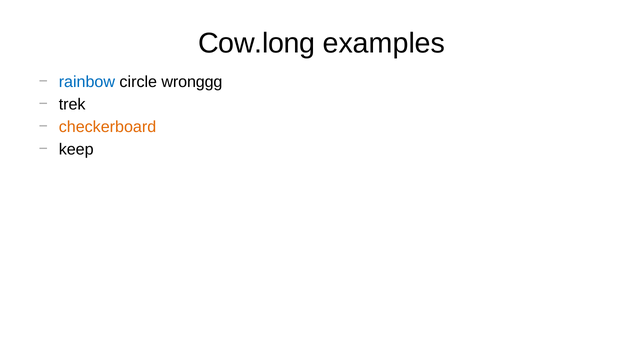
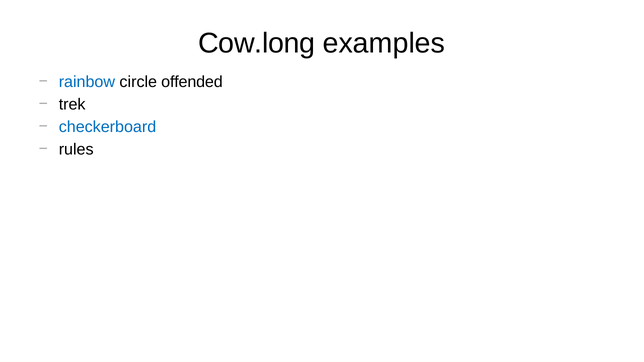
wronggg: wronggg -> offended
checkerboard colour: orange -> blue
keep: keep -> rules
